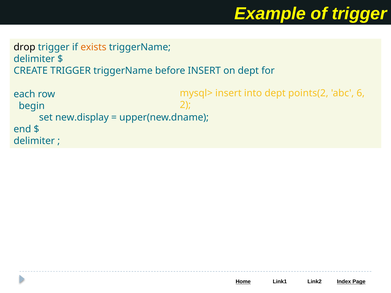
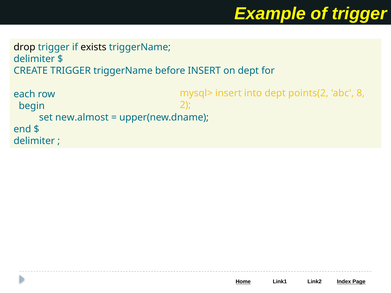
exists colour: orange -> black
6: 6 -> 8
new.display: new.display -> new.almost
